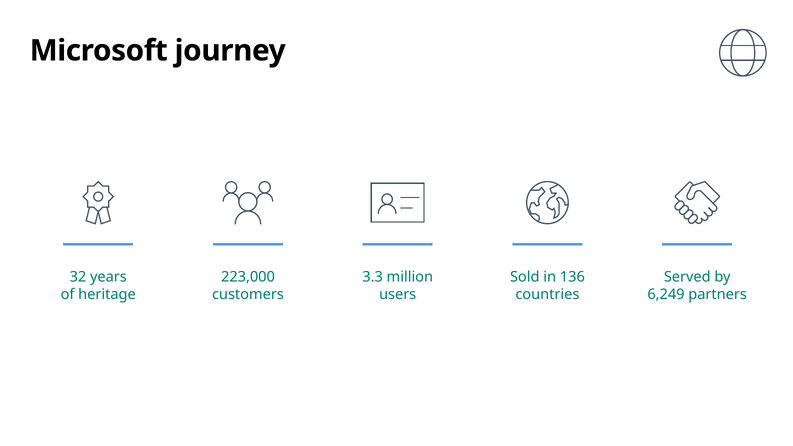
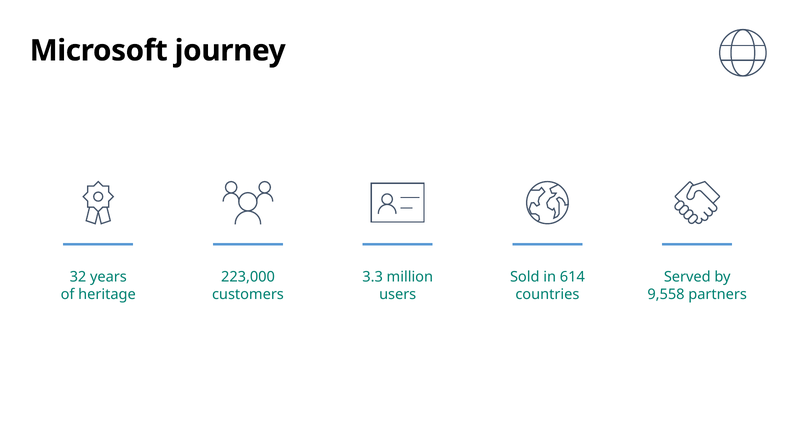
136: 136 -> 614
6,249: 6,249 -> 9,558
